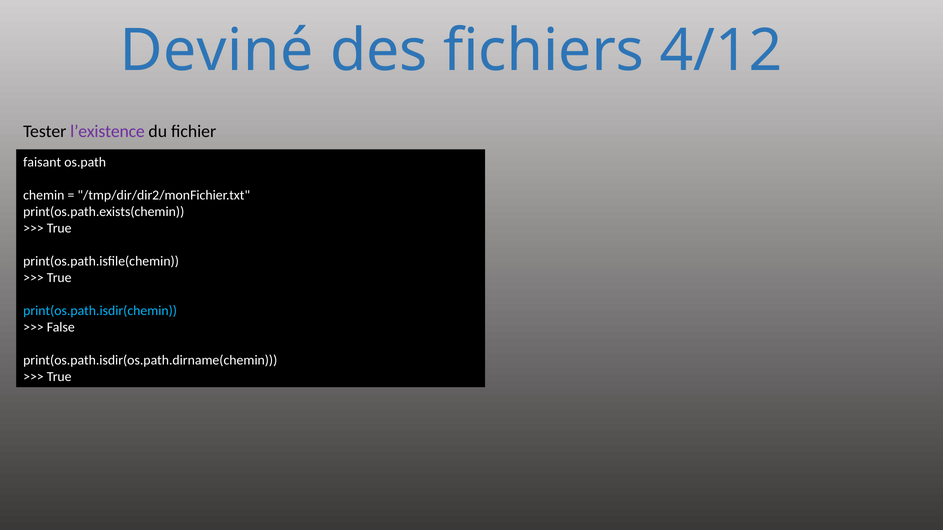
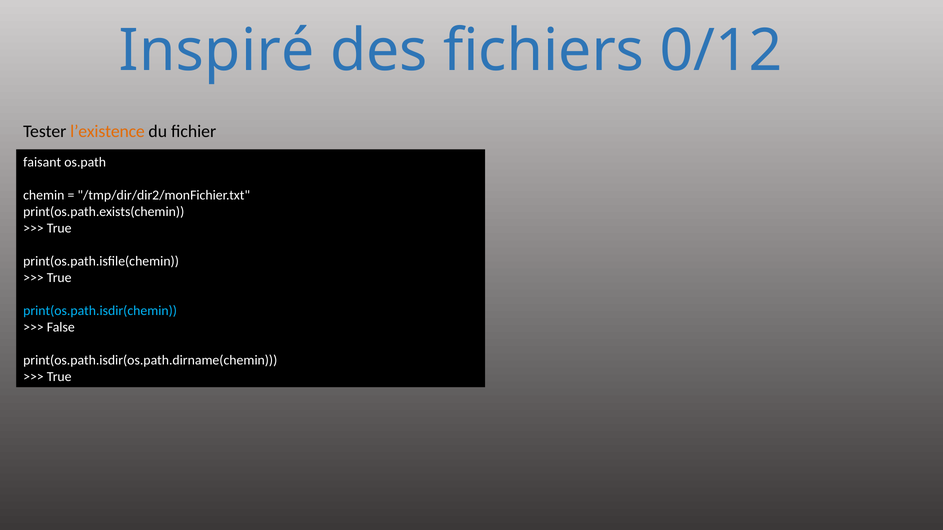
Deviné: Deviné -> Inspiré
4/12: 4/12 -> 0/12
l’existence colour: purple -> orange
